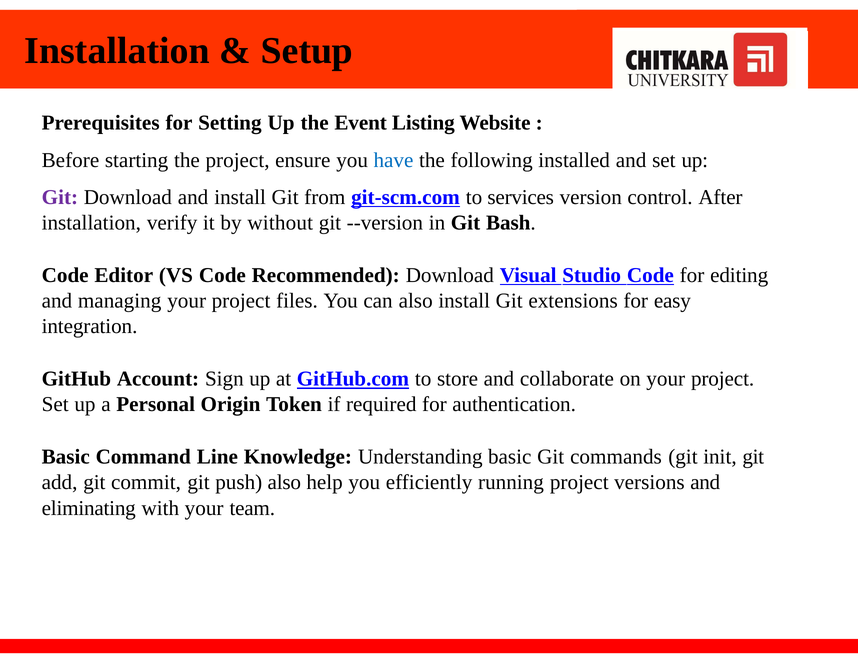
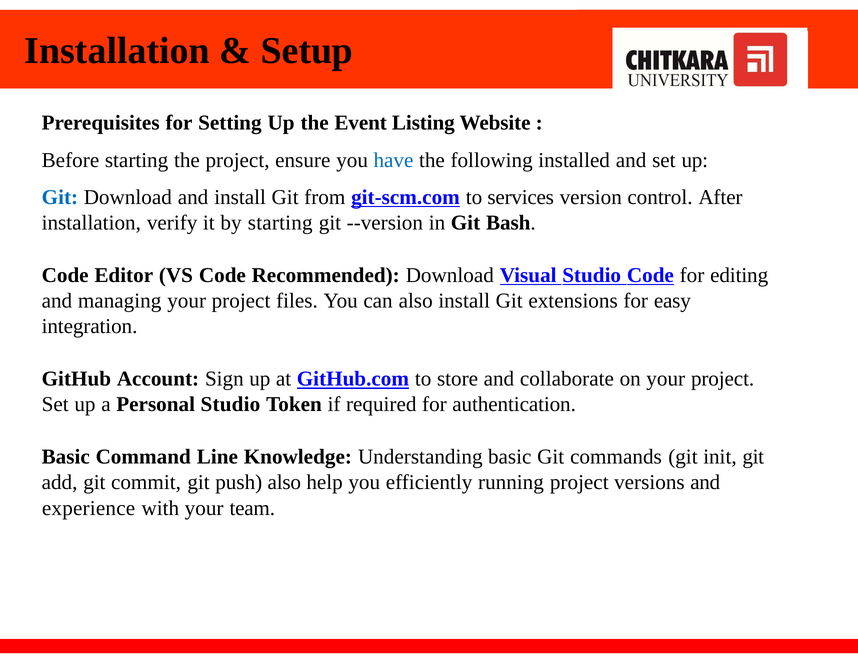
Git at (60, 197) colour: purple -> blue
by without: without -> starting
Personal Origin: Origin -> Studio
eliminating: eliminating -> experience
